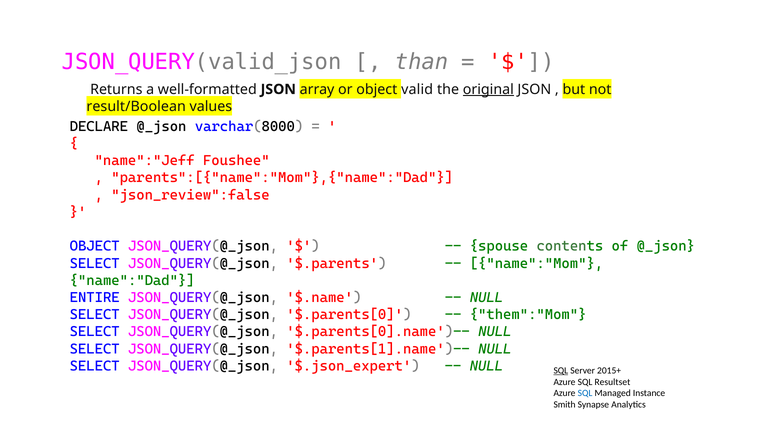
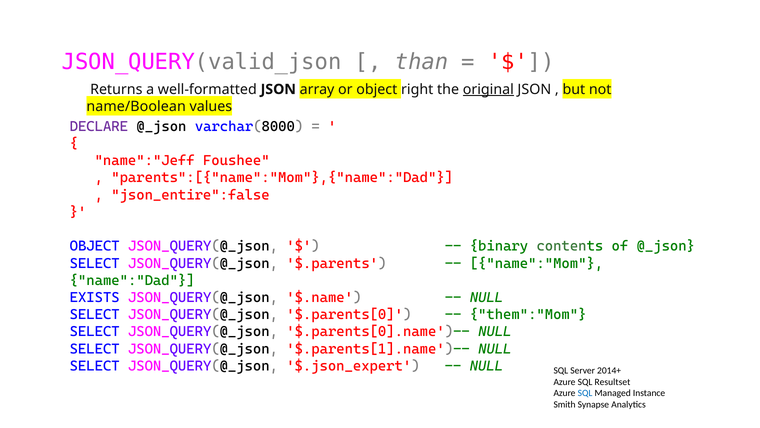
valid: valid -> right
result/Boolean: result/Boolean -> name/Boolean
DECLARE colour: black -> purple
json_review":false: json_review":false -> json_entire":false
spouse: spouse -> binary
ENTIRE: ENTIRE -> EXISTS
SQL at (561, 370) underline: present -> none
2015+: 2015+ -> 2014+
